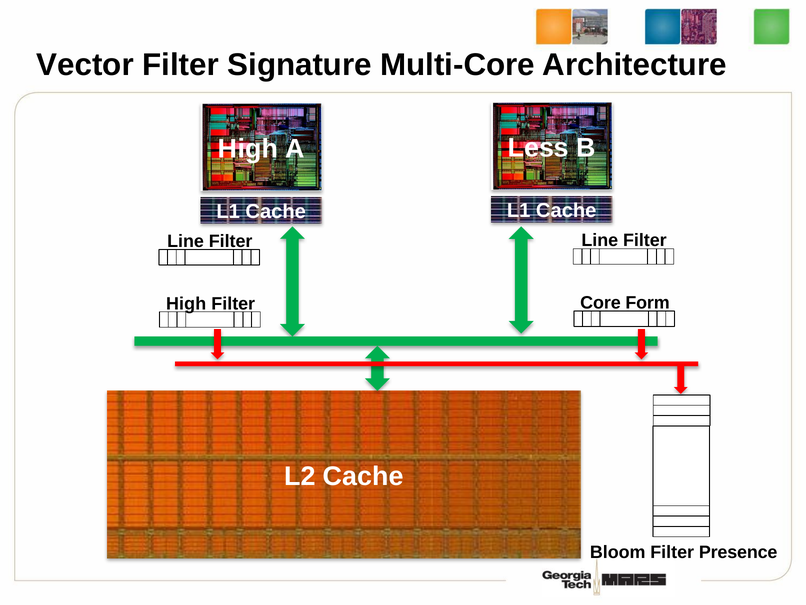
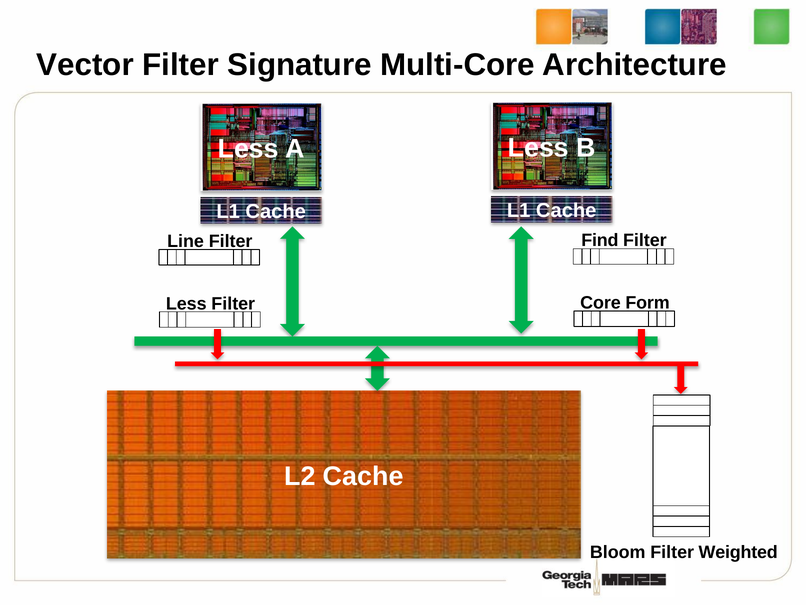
High at (248, 149): High -> Less
Line at (600, 240): Line -> Find
High at (186, 303): High -> Less
Presence: Presence -> Weighted
